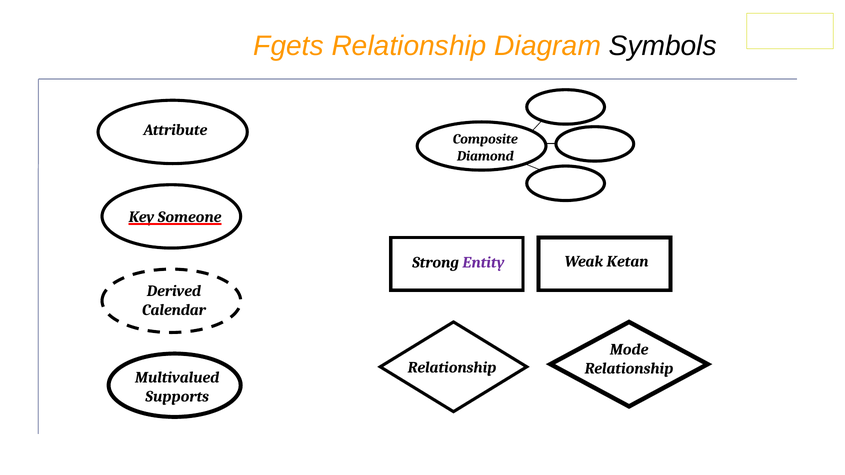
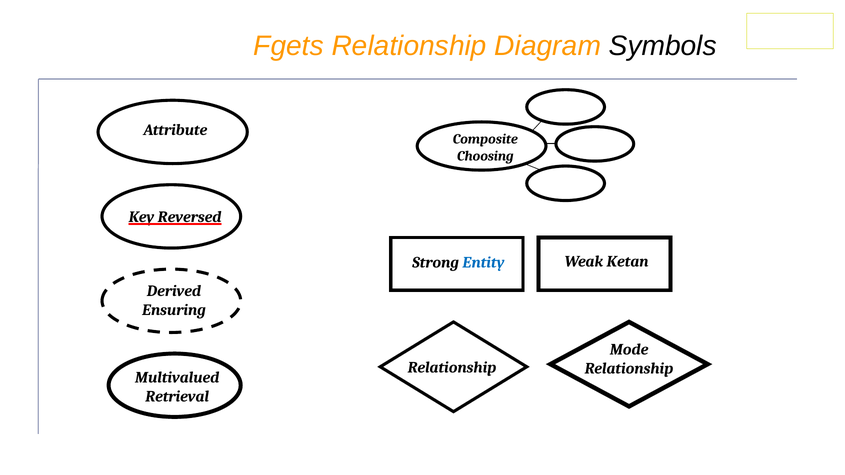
Diamond: Diamond -> Choosing
Someone: Someone -> Reversed
Entity colour: purple -> blue
Calendar: Calendar -> Ensuring
Supports: Supports -> Retrieval
